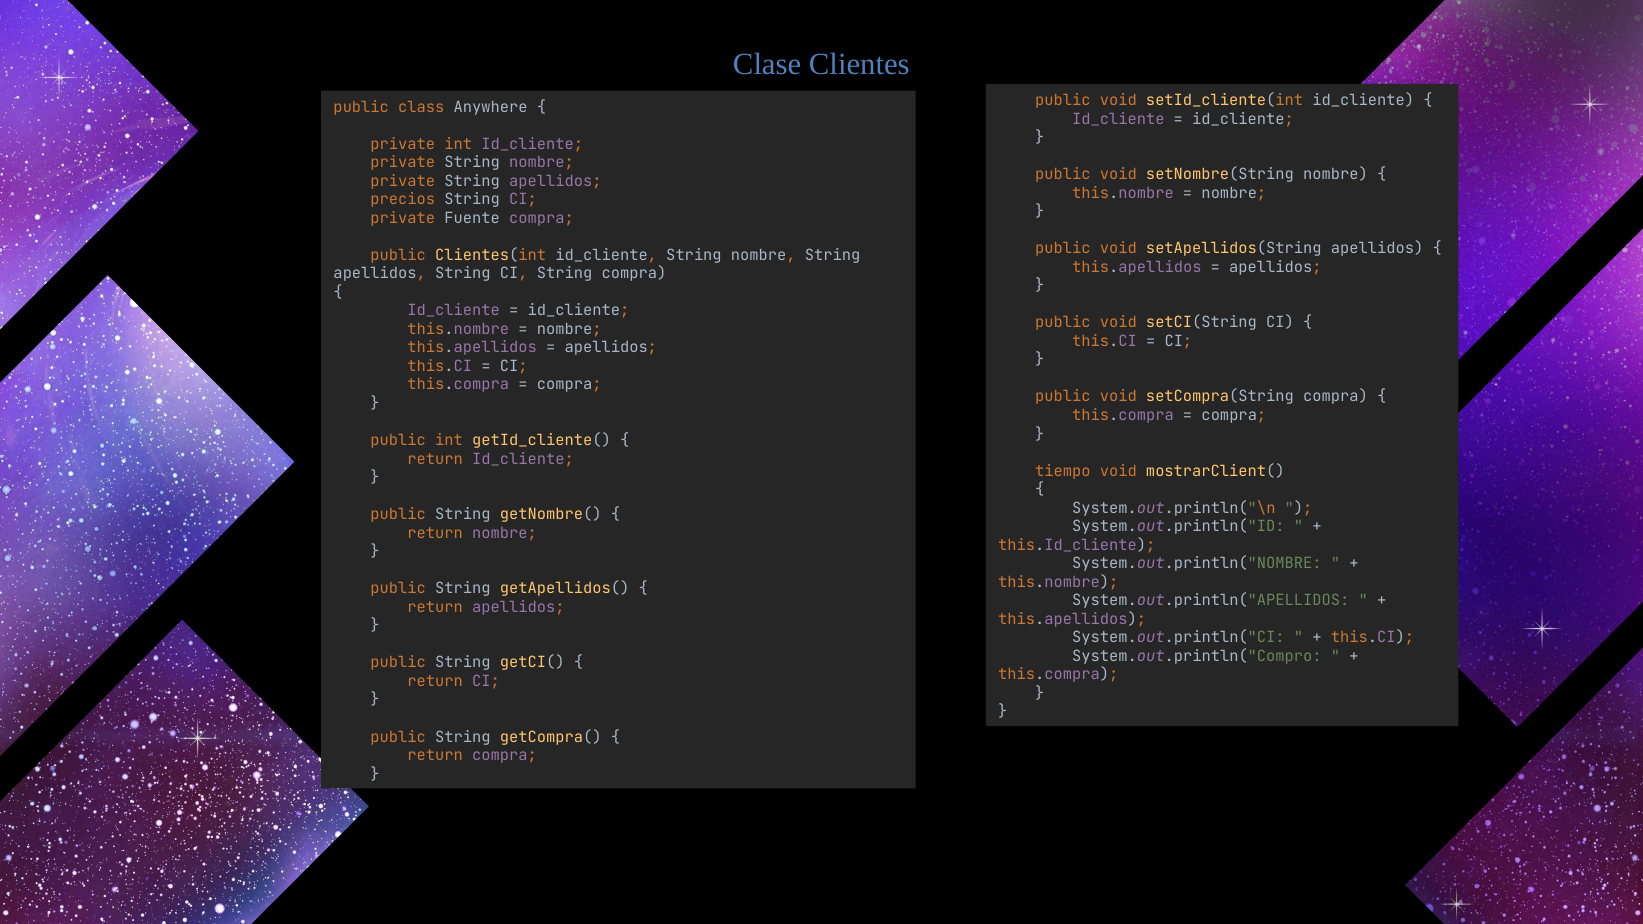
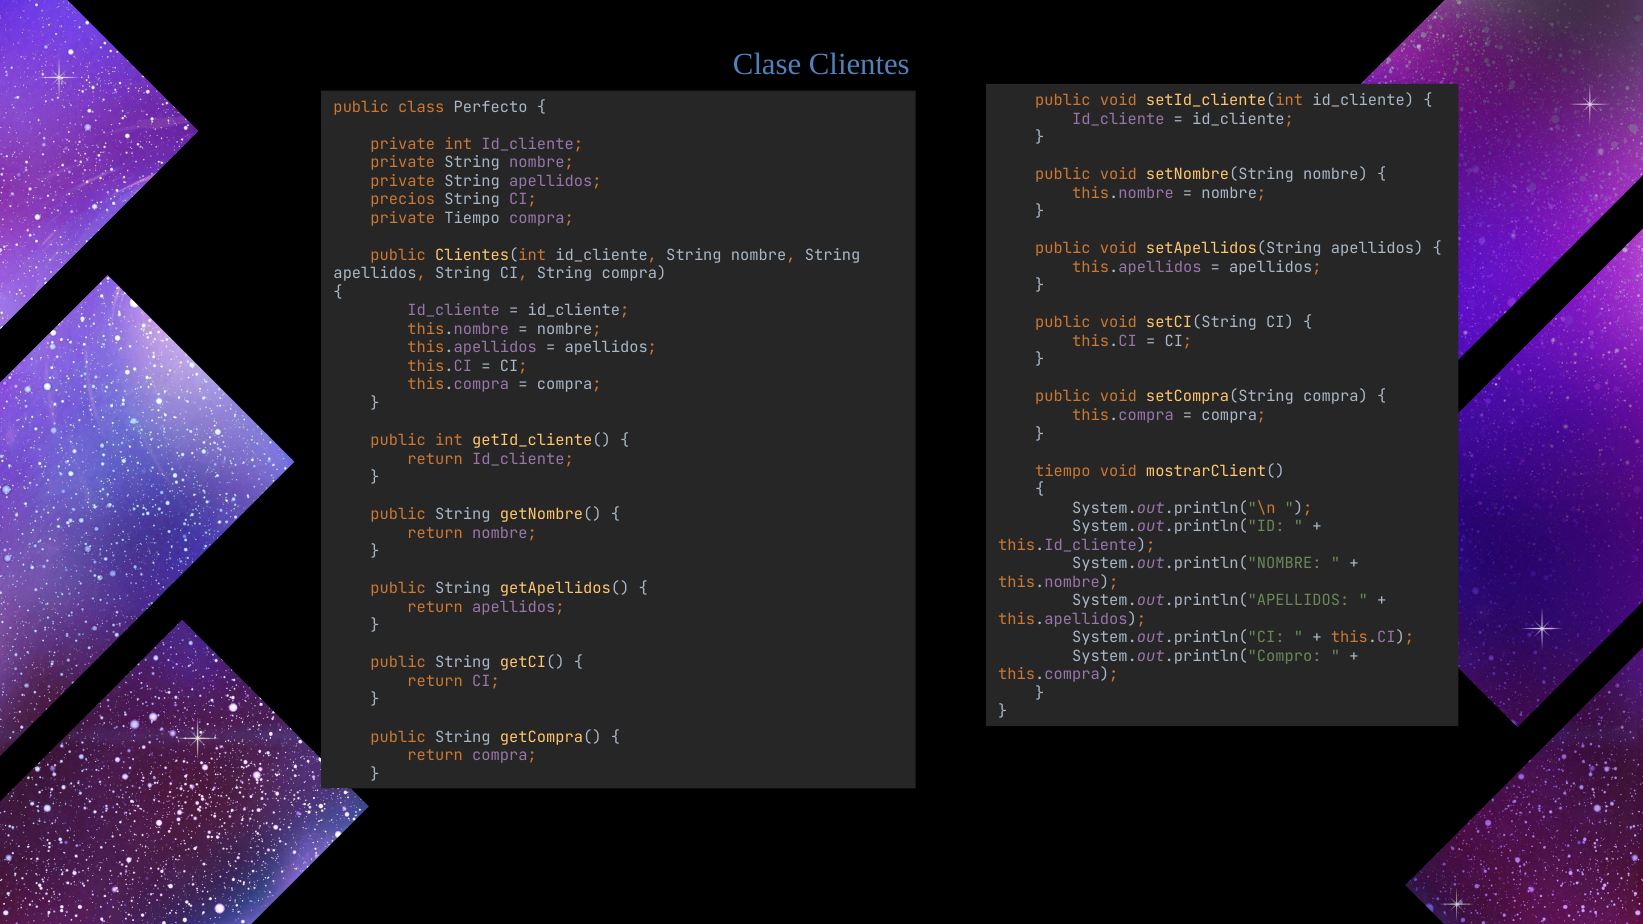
Anywhere: Anywhere -> Perfecto
private Fuente: Fuente -> Tiempo
